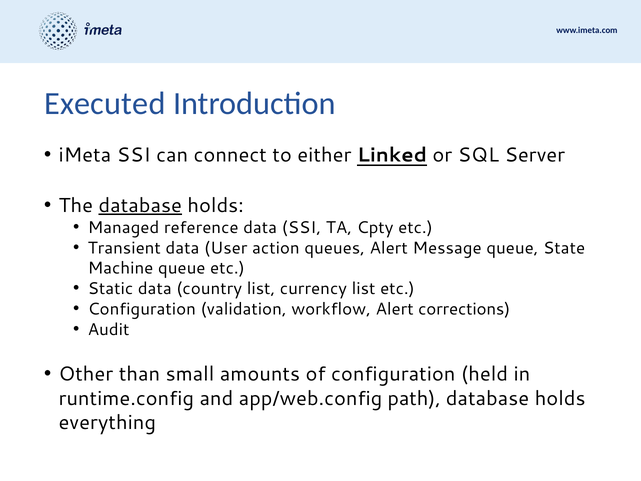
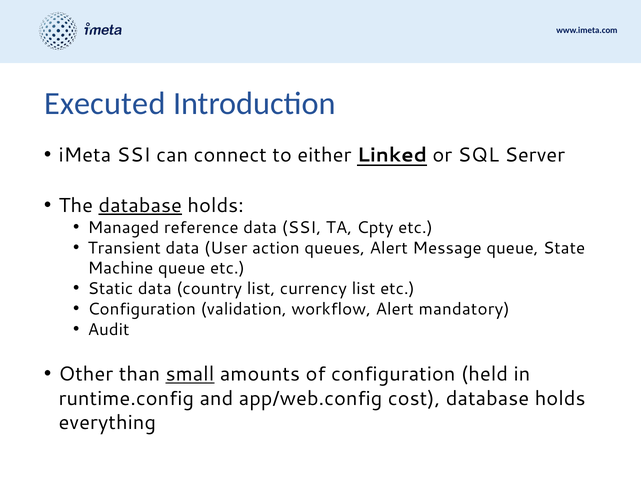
corrections: corrections -> mandatory
small underline: none -> present
path: path -> cost
